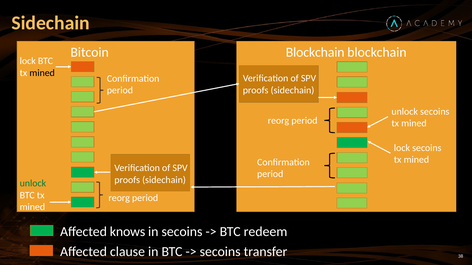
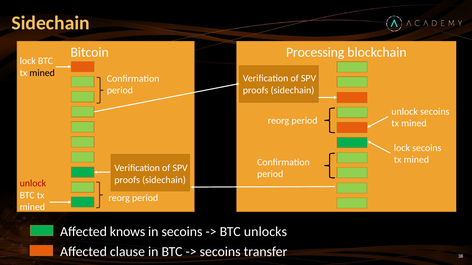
Bitcoin Blockchain: Blockchain -> Processing
unlock at (33, 184) colour: green -> red
redeem: redeem -> unlocks
